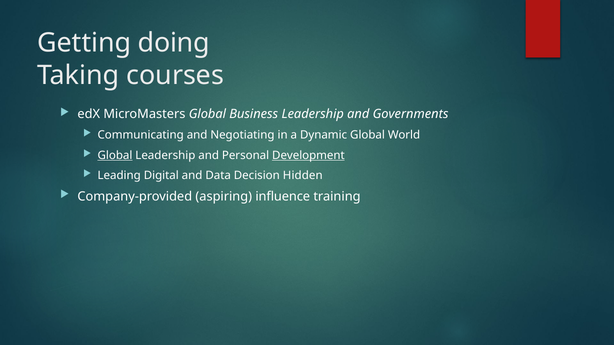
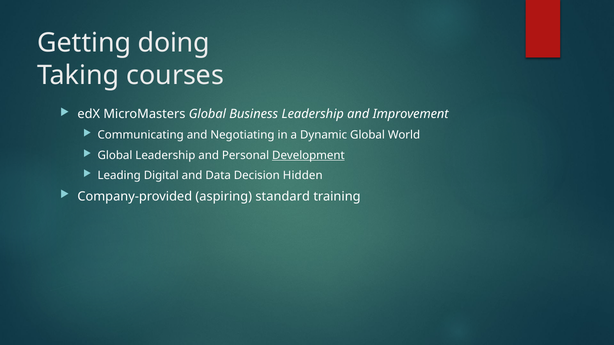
Governments: Governments -> Improvement
Global at (115, 155) underline: present -> none
influence: influence -> standard
